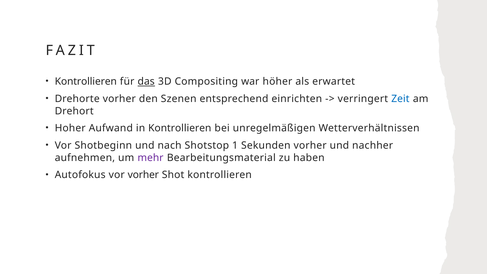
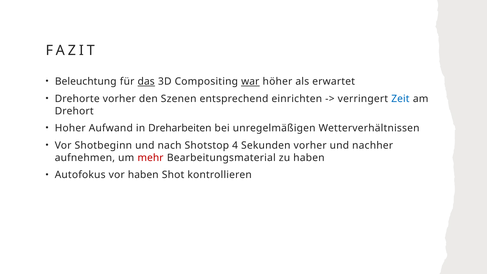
Kontrollieren at (86, 82): Kontrollieren -> Beleuchtung
war underline: none -> present
in Kontrollieren: Kontrollieren -> Dreharbeiten
1: 1 -> 4
mehr colour: purple -> red
vor vorher: vorher -> haben
